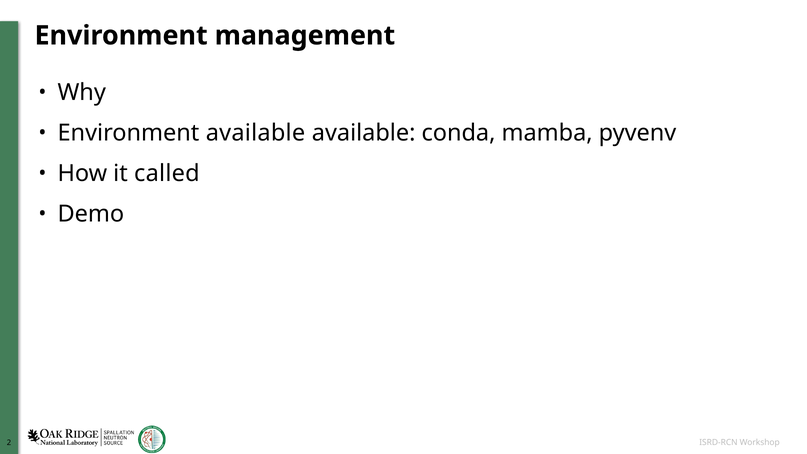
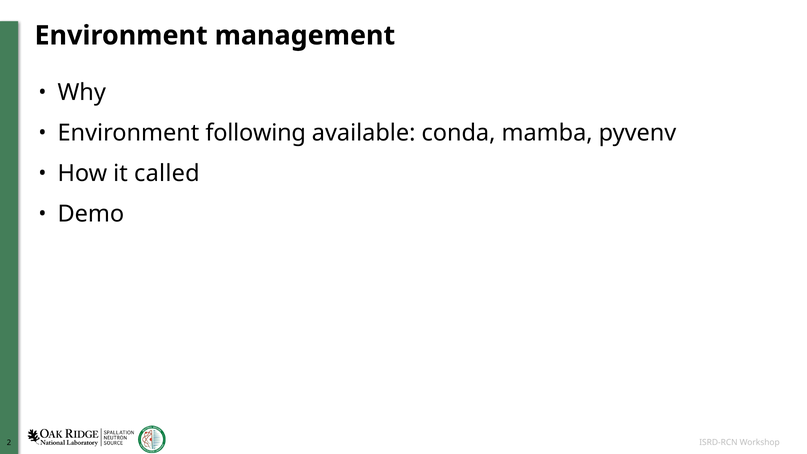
Environment available: available -> following
